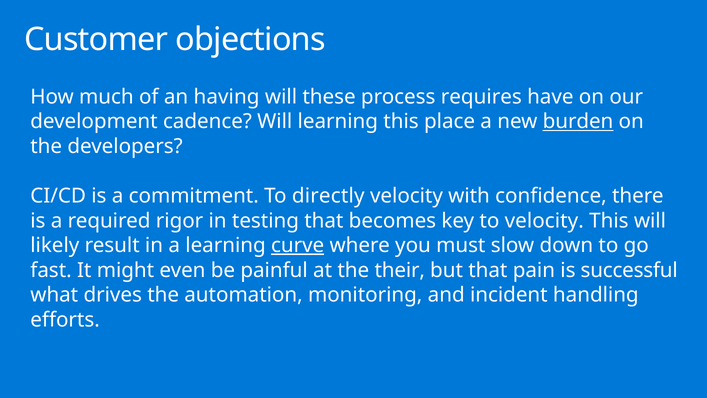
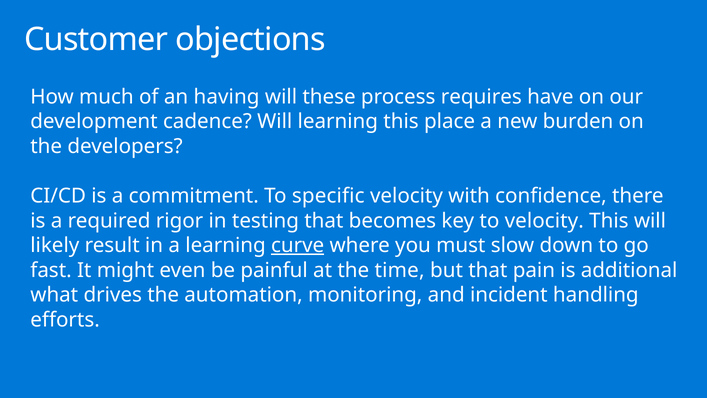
burden underline: present -> none
directly: directly -> specific
their: their -> time
successful: successful -> additional
